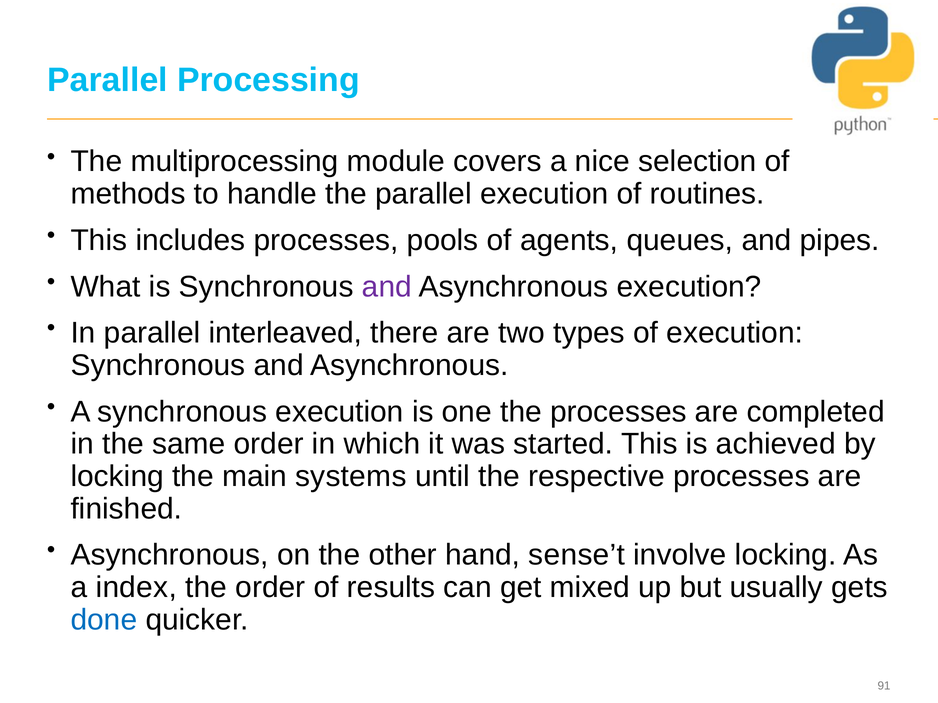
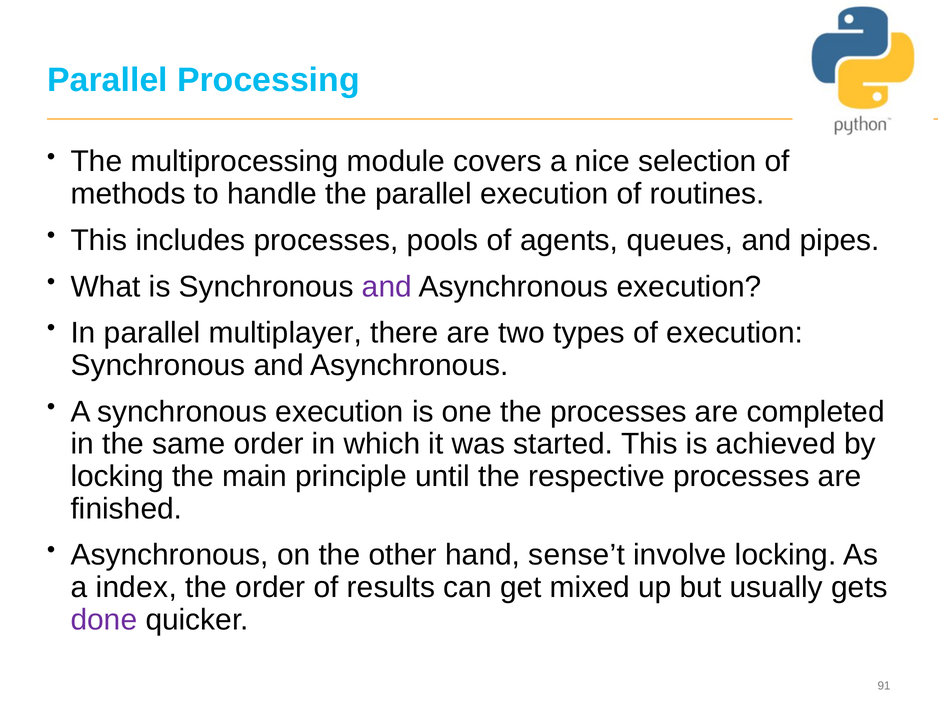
interleaved: interleaved -> multiplayer
systems: systems -> principle
done colour: blue -> purple
